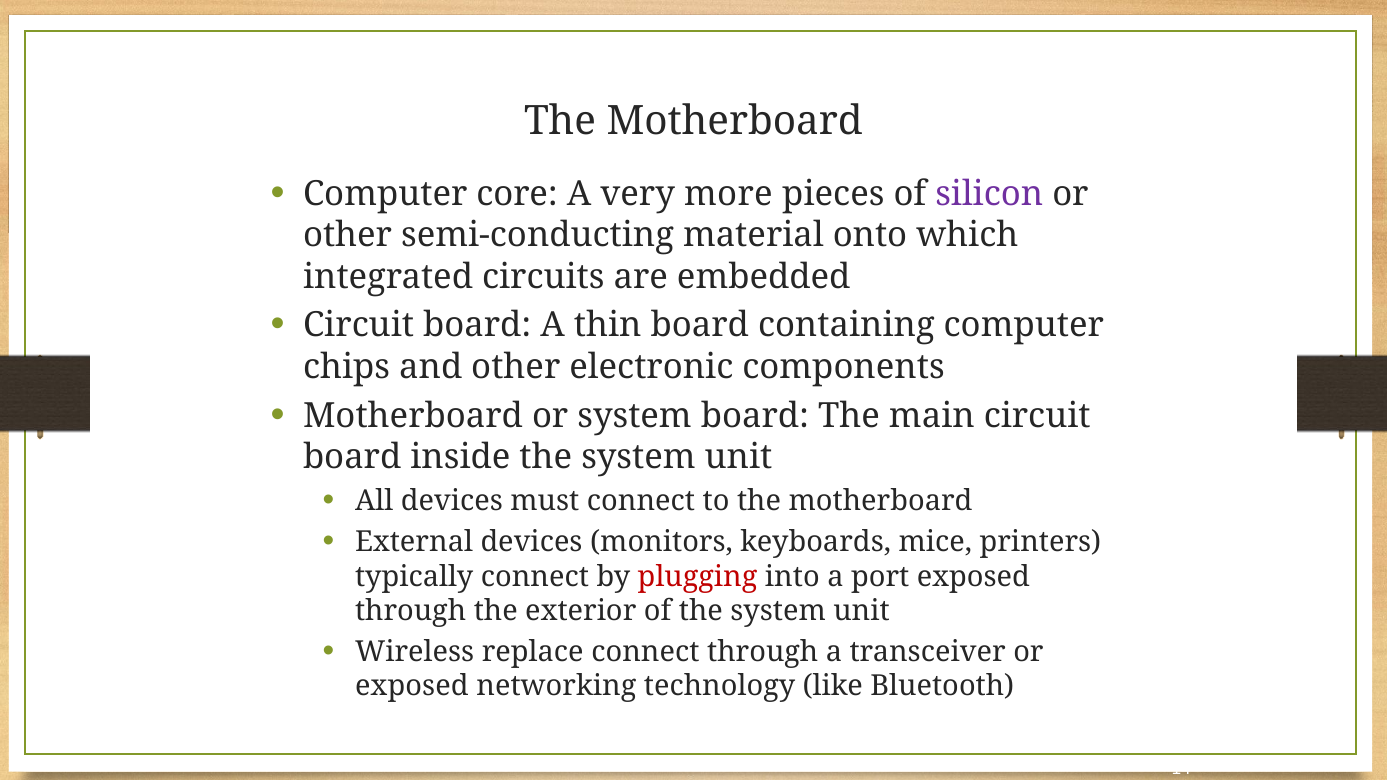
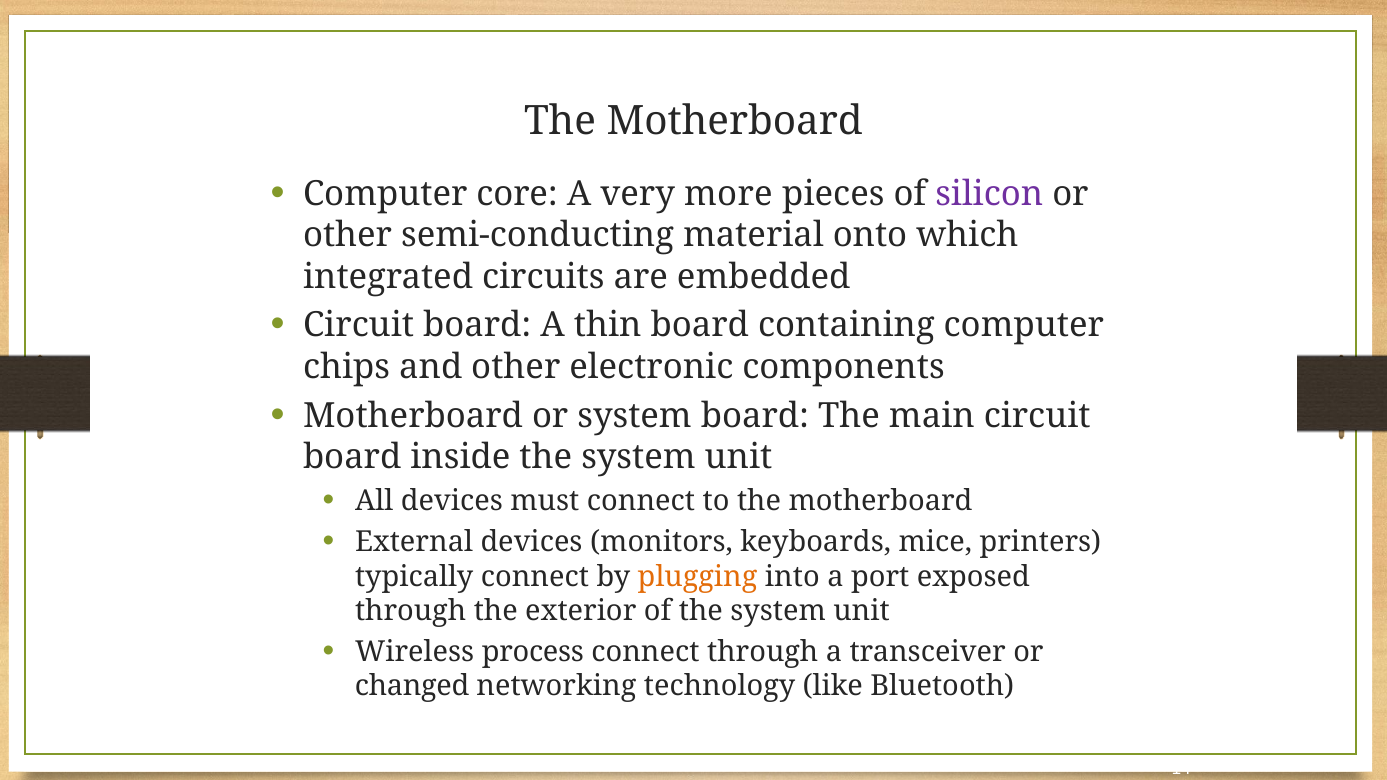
plugging colour: red -> orange
replace: replace -> process
exposed at (412, 687): exposed -> changed
